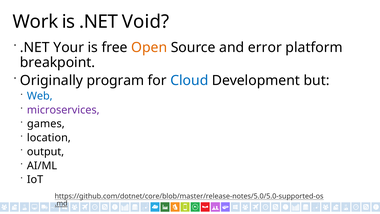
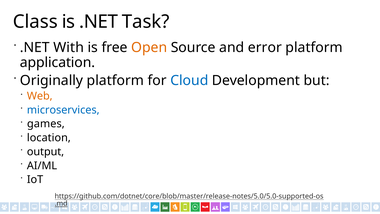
Work: Work -> Class
Void: Void -> Task
Your: Your -> With
breakpoint: breakpoint -> application
Originally program: program -> platform
Web colour: blue -> orange
microservices colour: purple -> blue
